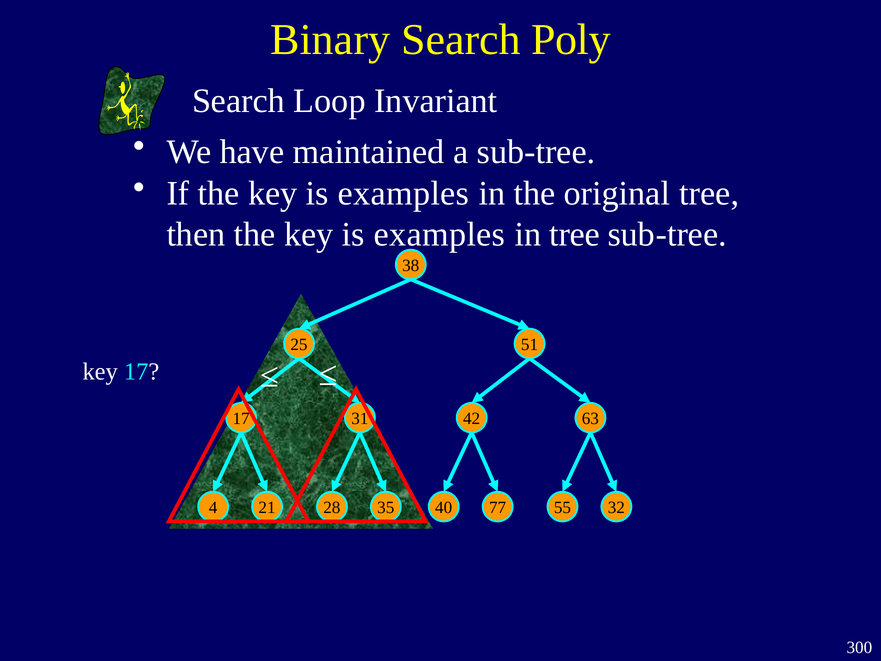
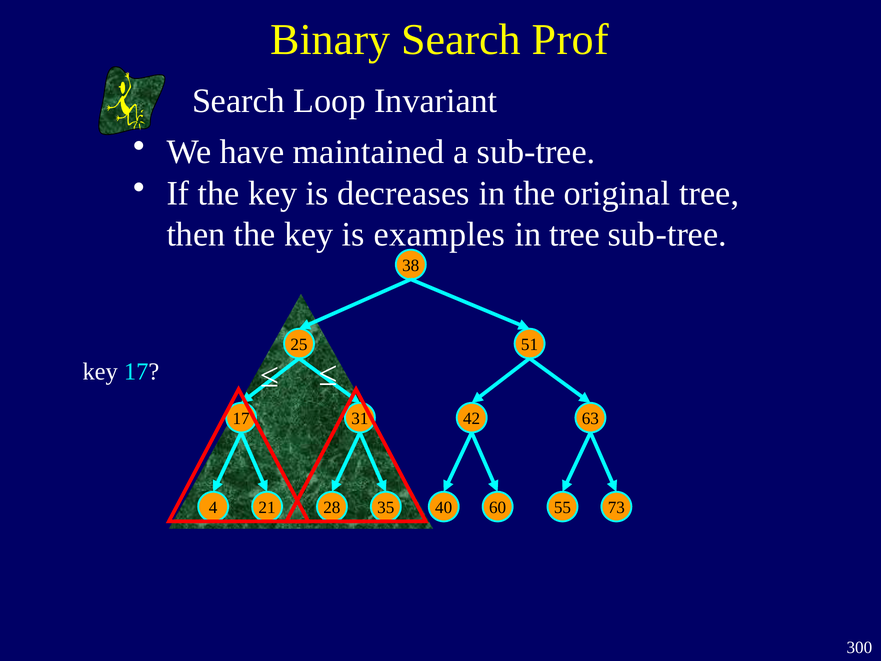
Poly: Poly -> Prof
examples at (403, 193): examples -> decreases
77: 77 -> 60
32: 32 -> 73
